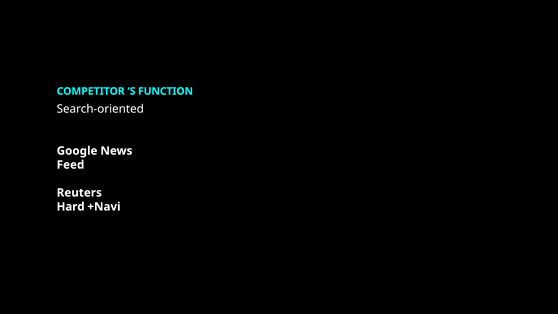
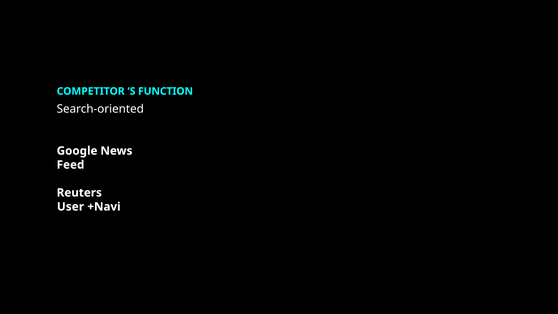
Hard: Hard -> User
